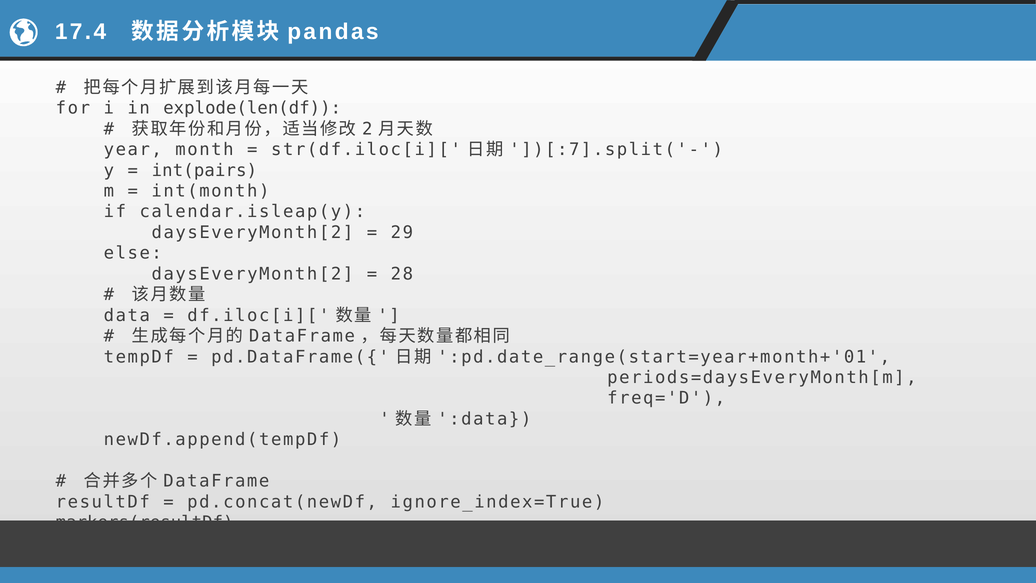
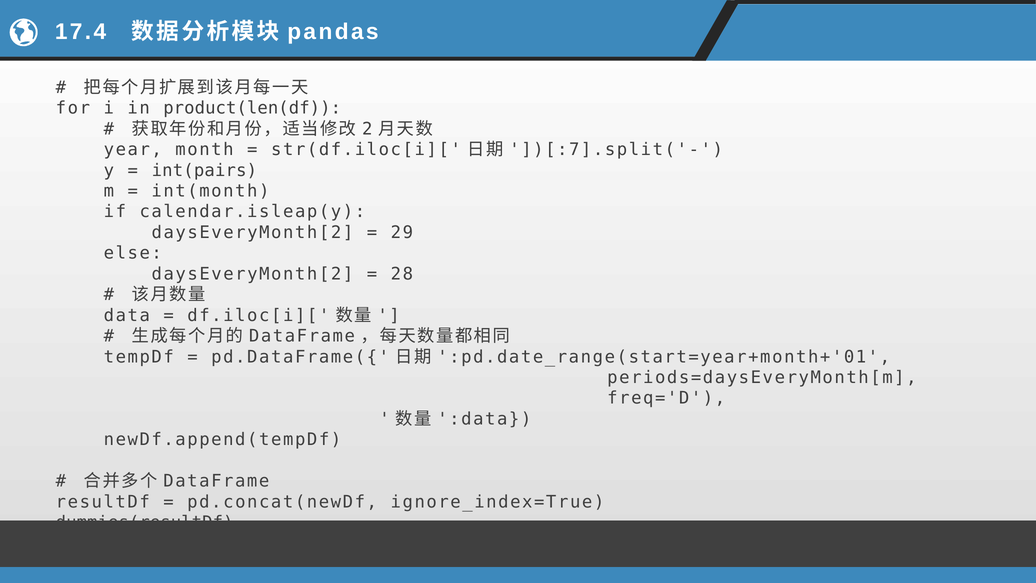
explode(len(df: explode(len(df -> product(len(df
markers(resultDf: markers(resultDf -> dummies(resultDf
